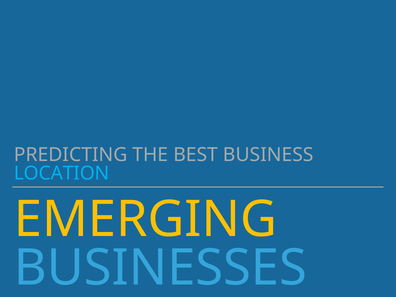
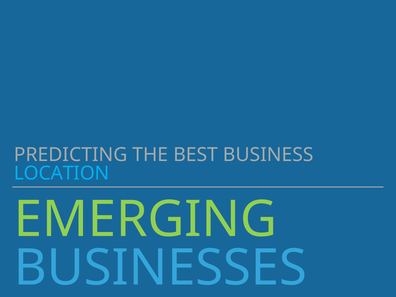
EMERGING colour: yellow -> light green
